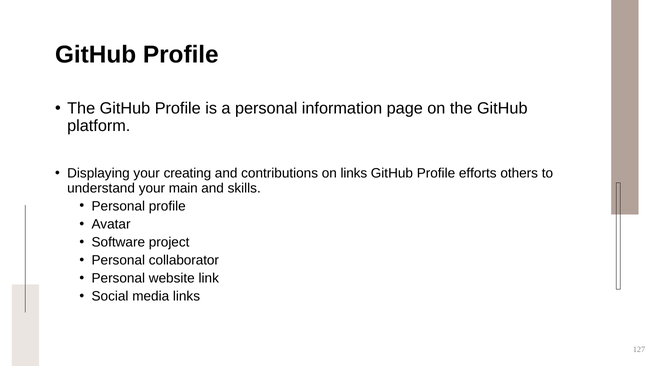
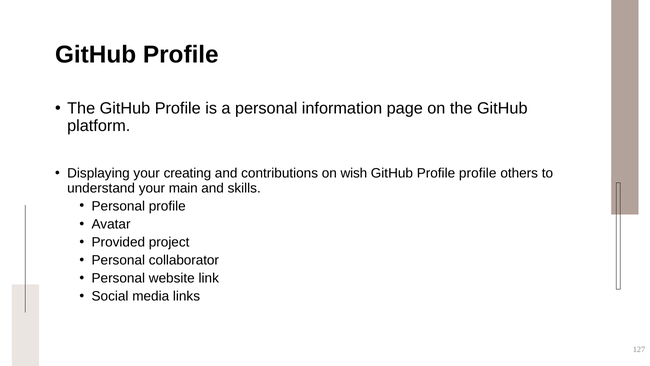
on links: links -> wish
Profile efforts: efforts -> profile
Software: Software -> Provided
